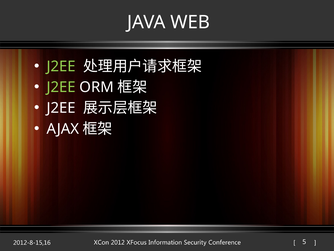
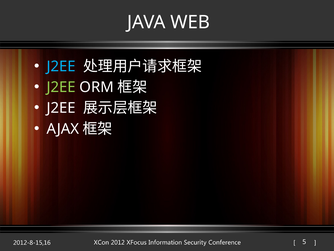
J2EE at (61, 66) colour: light green -> light blue
